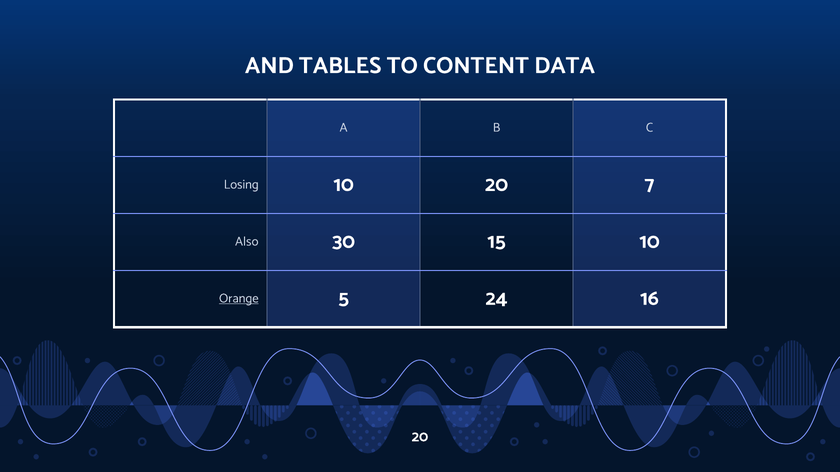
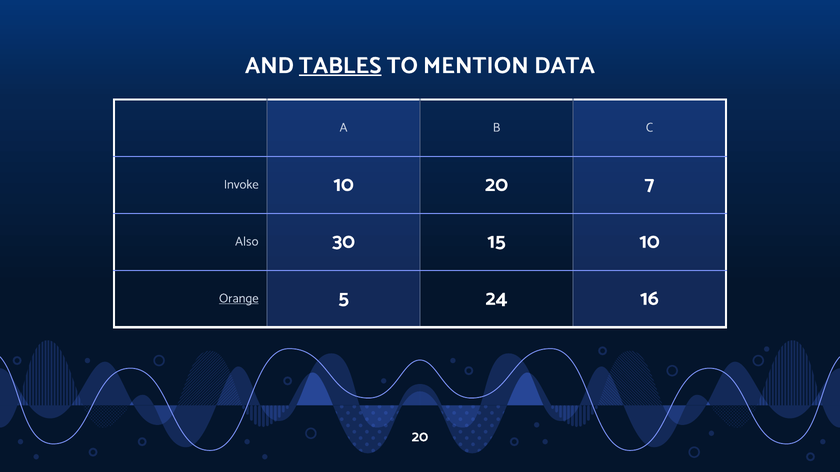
TABLES underline: none -> present
CONTENT: CONTENT -> MENTION
Losing: Losing -> Invoke
